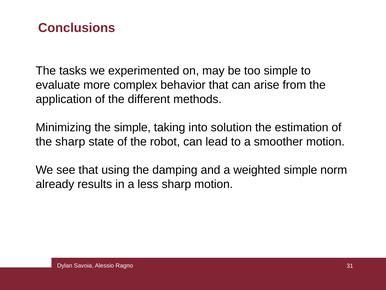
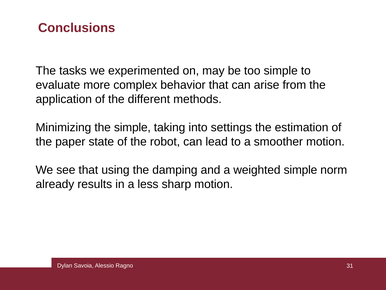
solution: solution -> settings
the sharp: sharp -> paper
